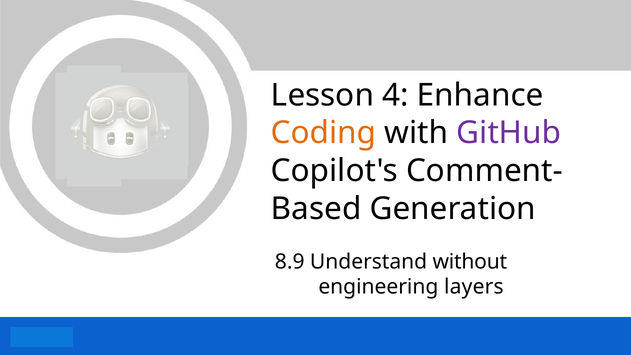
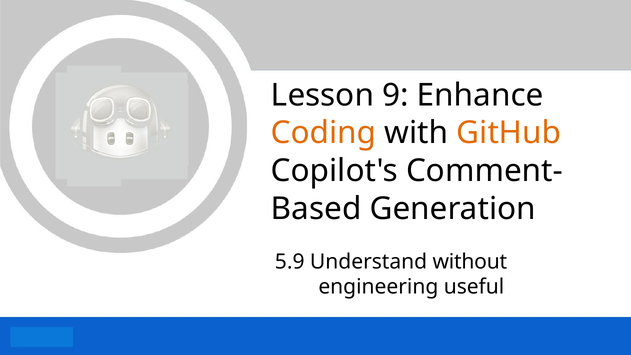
4: 4 -> 9
GitHub colour: purple -> orange
8.9: 8.9 -> 5.9
layers: layers -> useful
